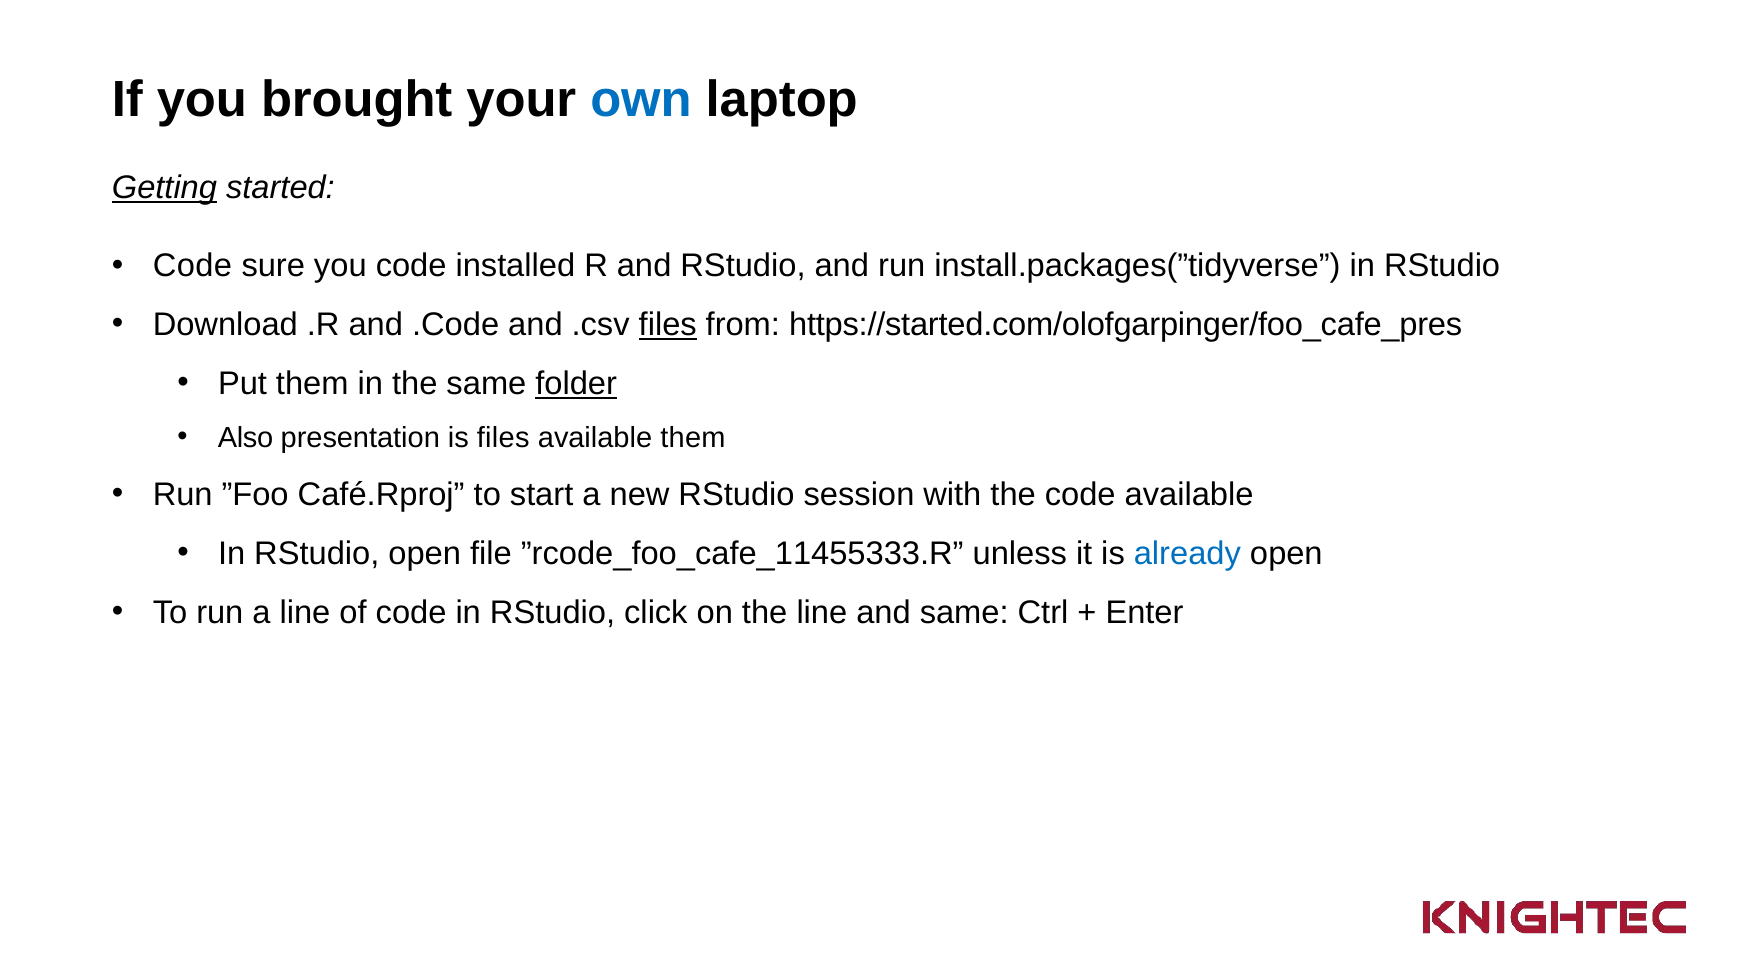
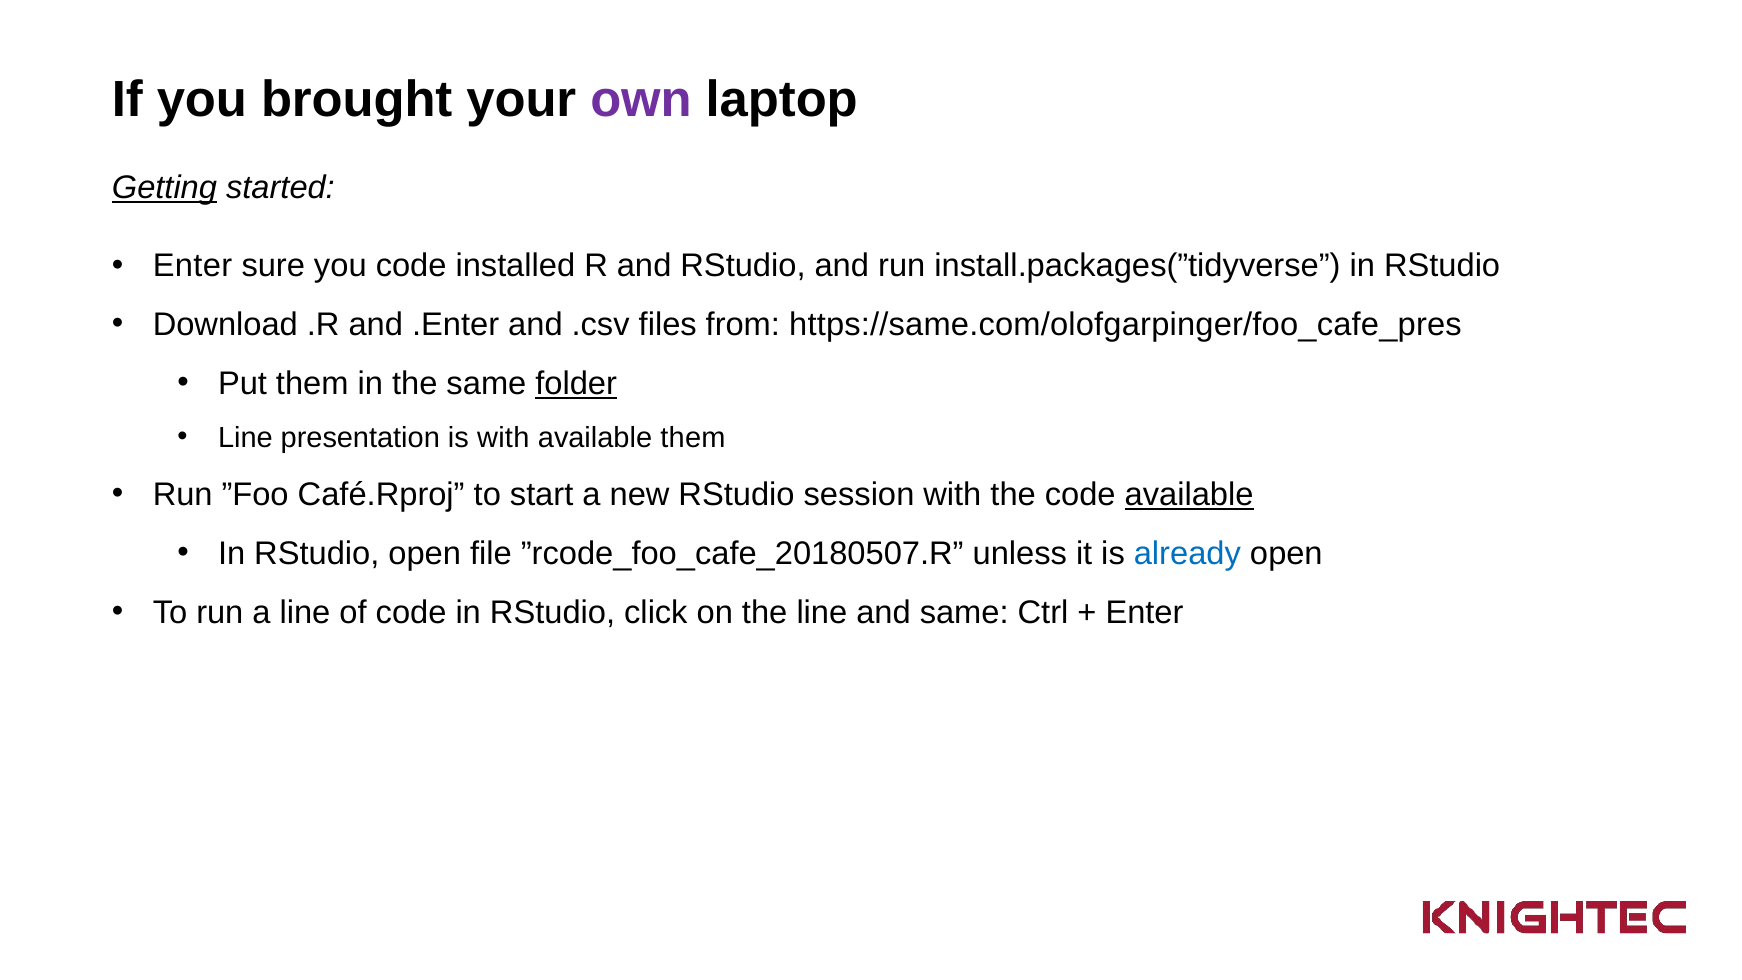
own colour: blue -> purple
Code at (192, 266): Code -> Enter
.Code: .Code -> .Enter
files at (668, 325) underline: present -> none
https://started.com/olofgarpinger/foo_cafe_pres: https://started.com/olofgarpinger/foo_cafe_pres -> https://same.com/olofgarpinger/foo_cafe_pres
Also at (246, 438): Also -> Line
is files: files -> with
available at (1189, 495) underline: none -> present
”rcode_foo_cafe_11455333.R: ”rcode_foo_cafe_11455333.R -> ”rcode_foo_cafe_20180507.R
